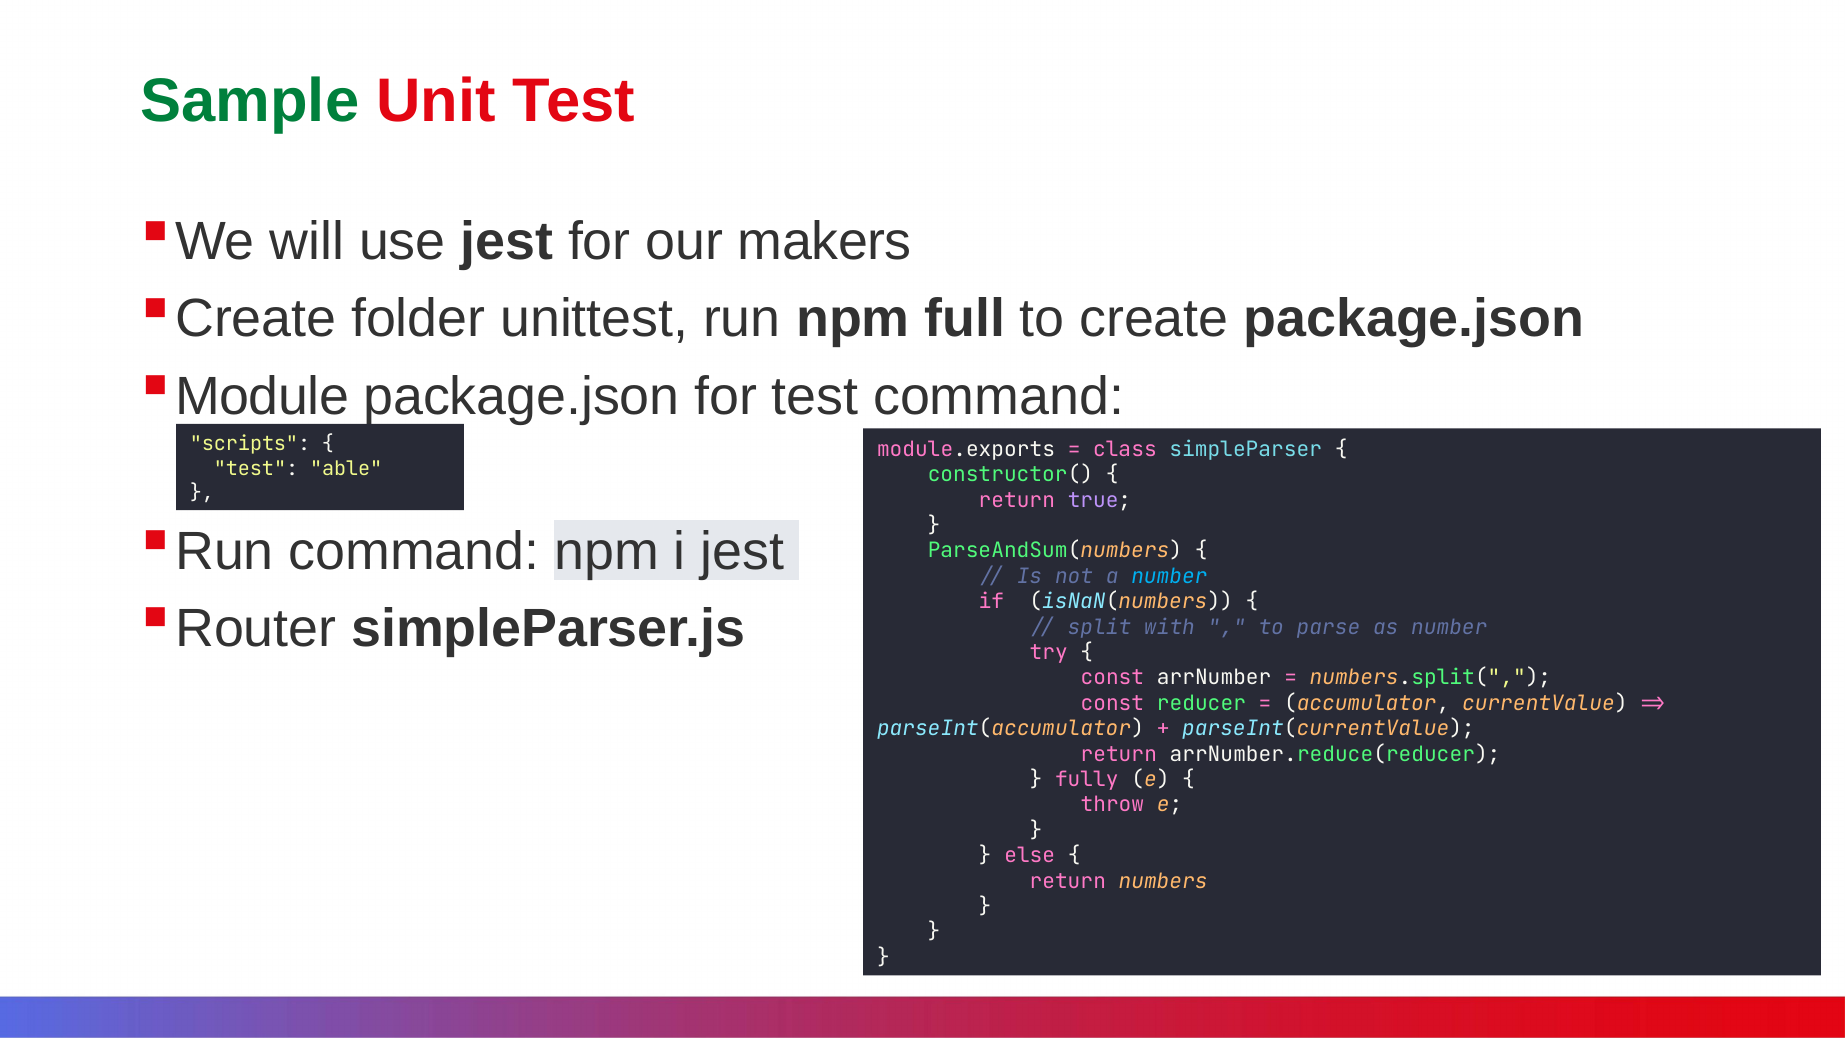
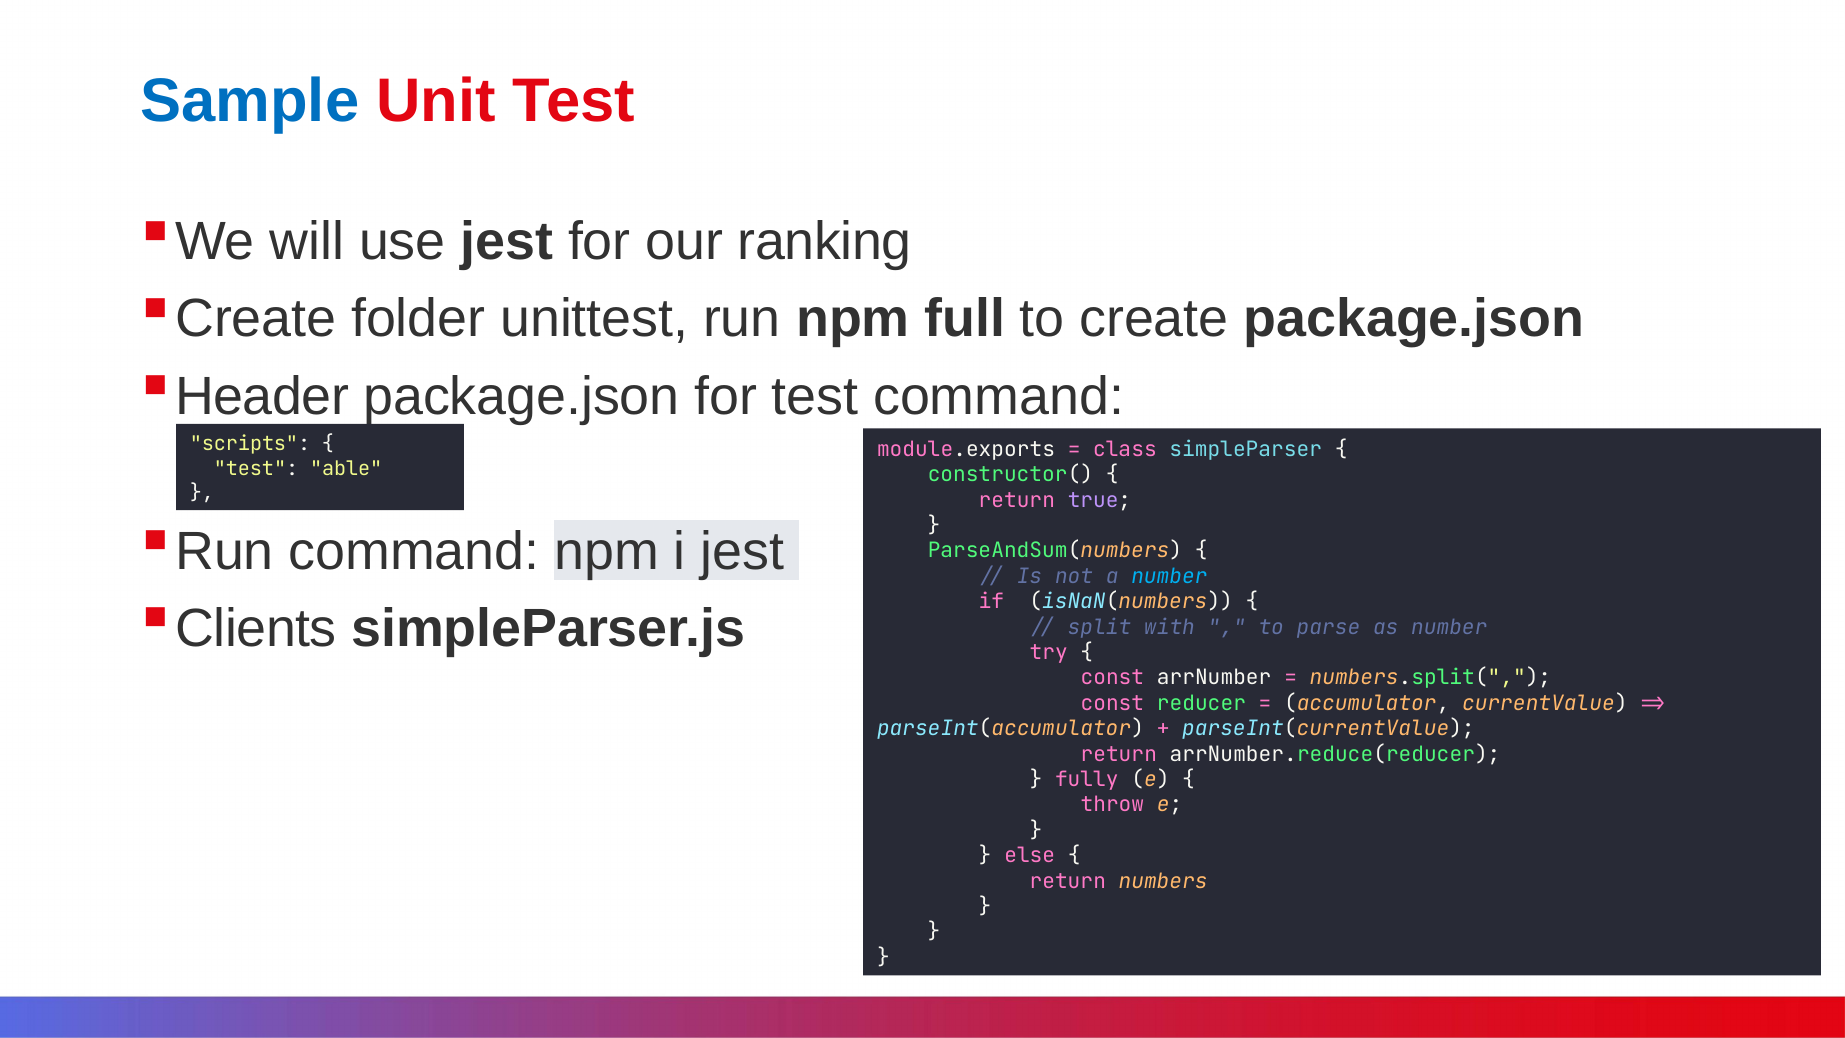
Sample colour: green -> blue
makers: makers -> ranking
Module: Module -> Header
Router: Router -> Clients
